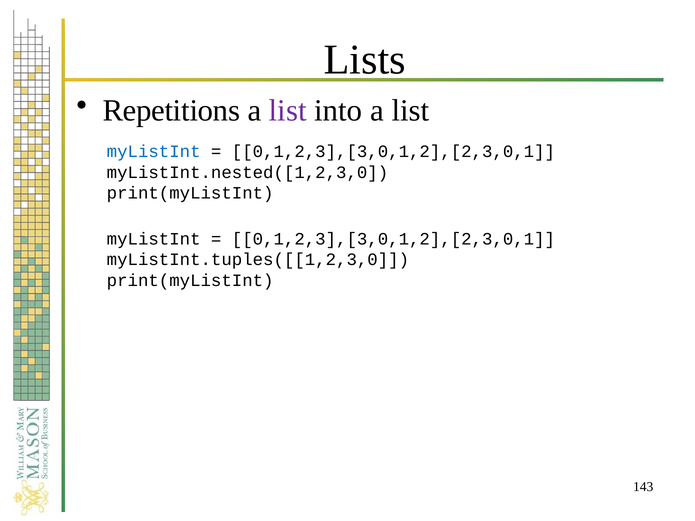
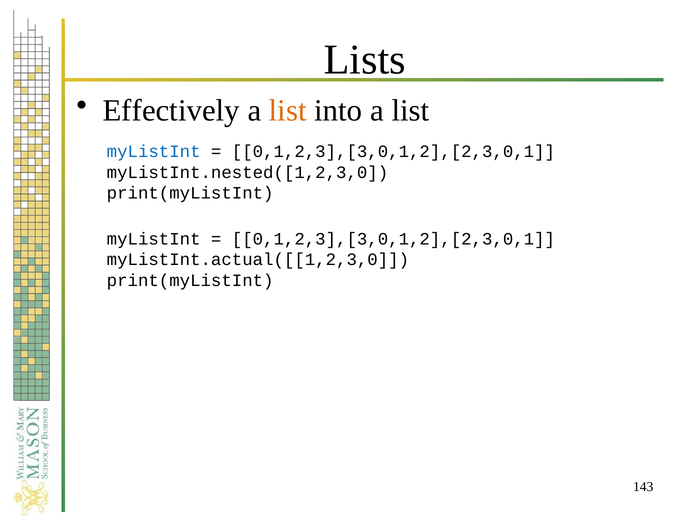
Repetitions: Repetitions -> Effectively
list at (288, 110) colour: purple -> orange
myListInt.tuples([[1,2,3,0: myListInt.tuples([[1,2,3,0 -> myListInt.actual([[1,2,3,0
